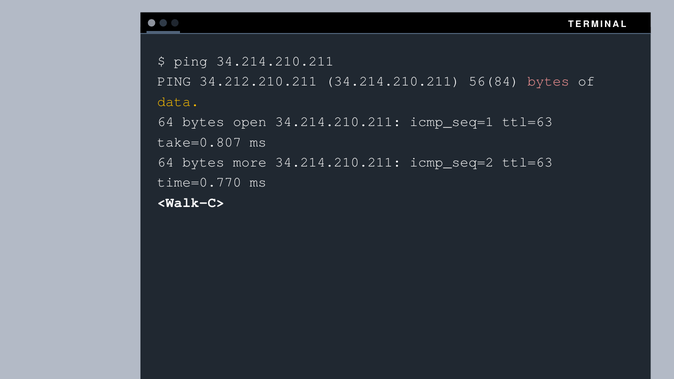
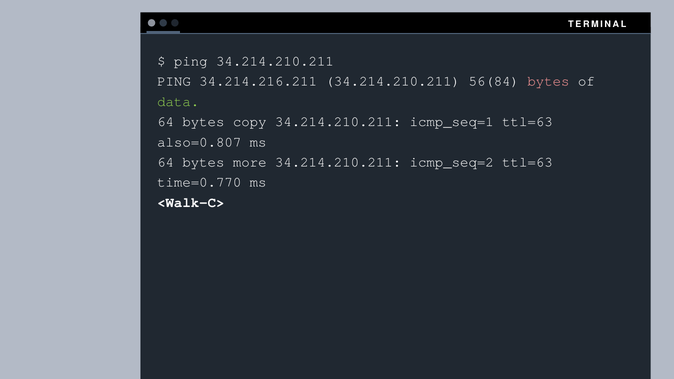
34.212.210.211: 34.212.210.211 -> 34.214.216.211
data colour: yellow -> light green
open: open -> copy
take=0.807: take=0.807 -> also=0.807
